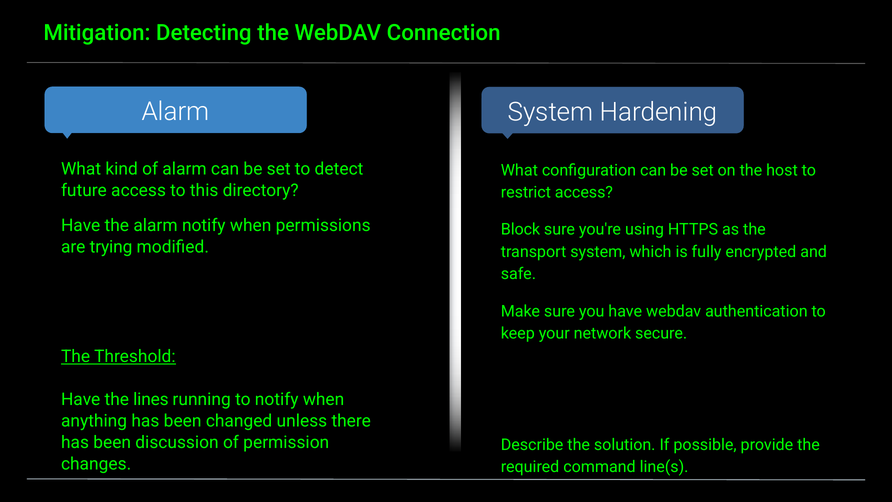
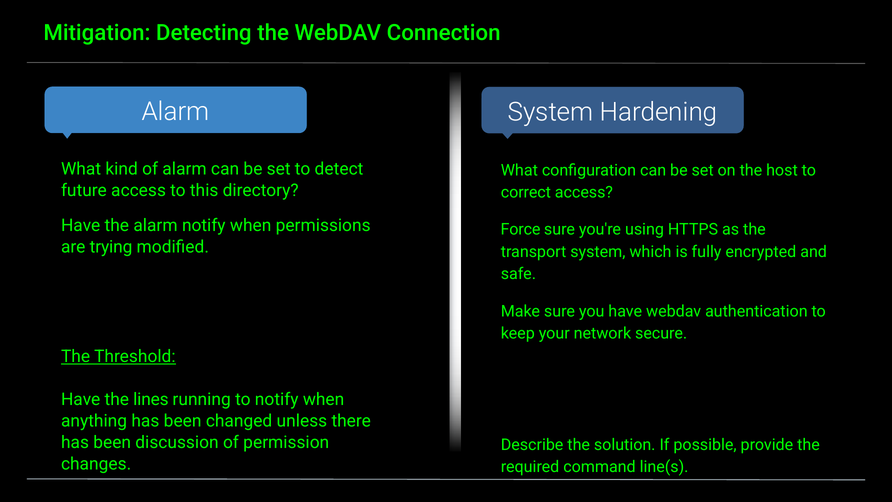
restrict: restrict -> correct
Block: Block -> Force
